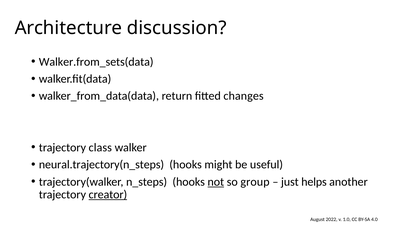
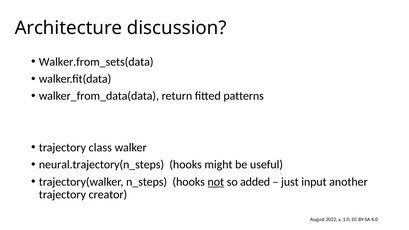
changes: changes -> patterns
group: group -> added
helps: helps -> input
creator underline: present -> none
